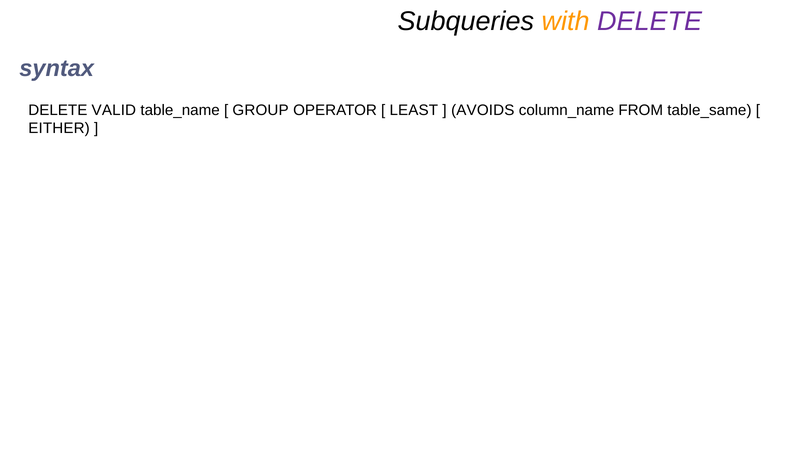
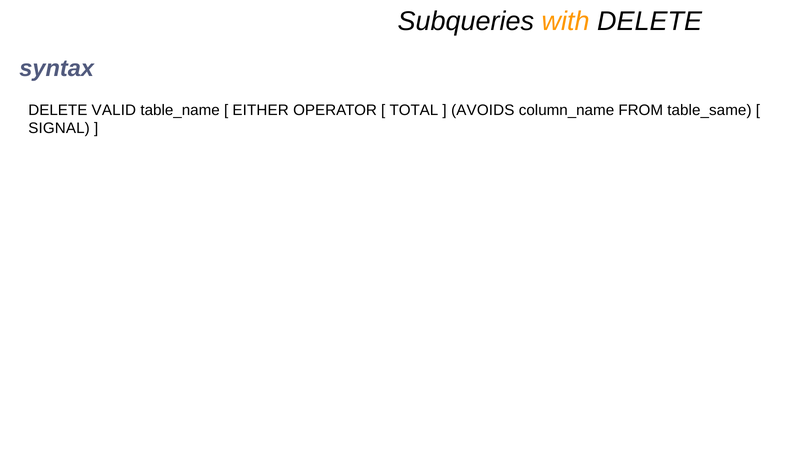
DELETE at (650, 21) colour: purple -> black
GROUP: GROUP -> EITHER
LEAST: LEAST -> TOTAL
EITHER: EITHER -> SIGNAL
